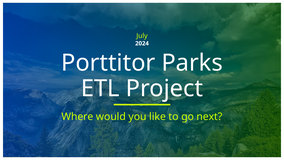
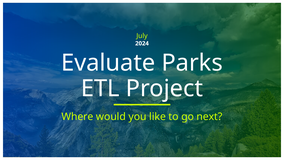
Porttitor: Porttitor -> Evaluate
